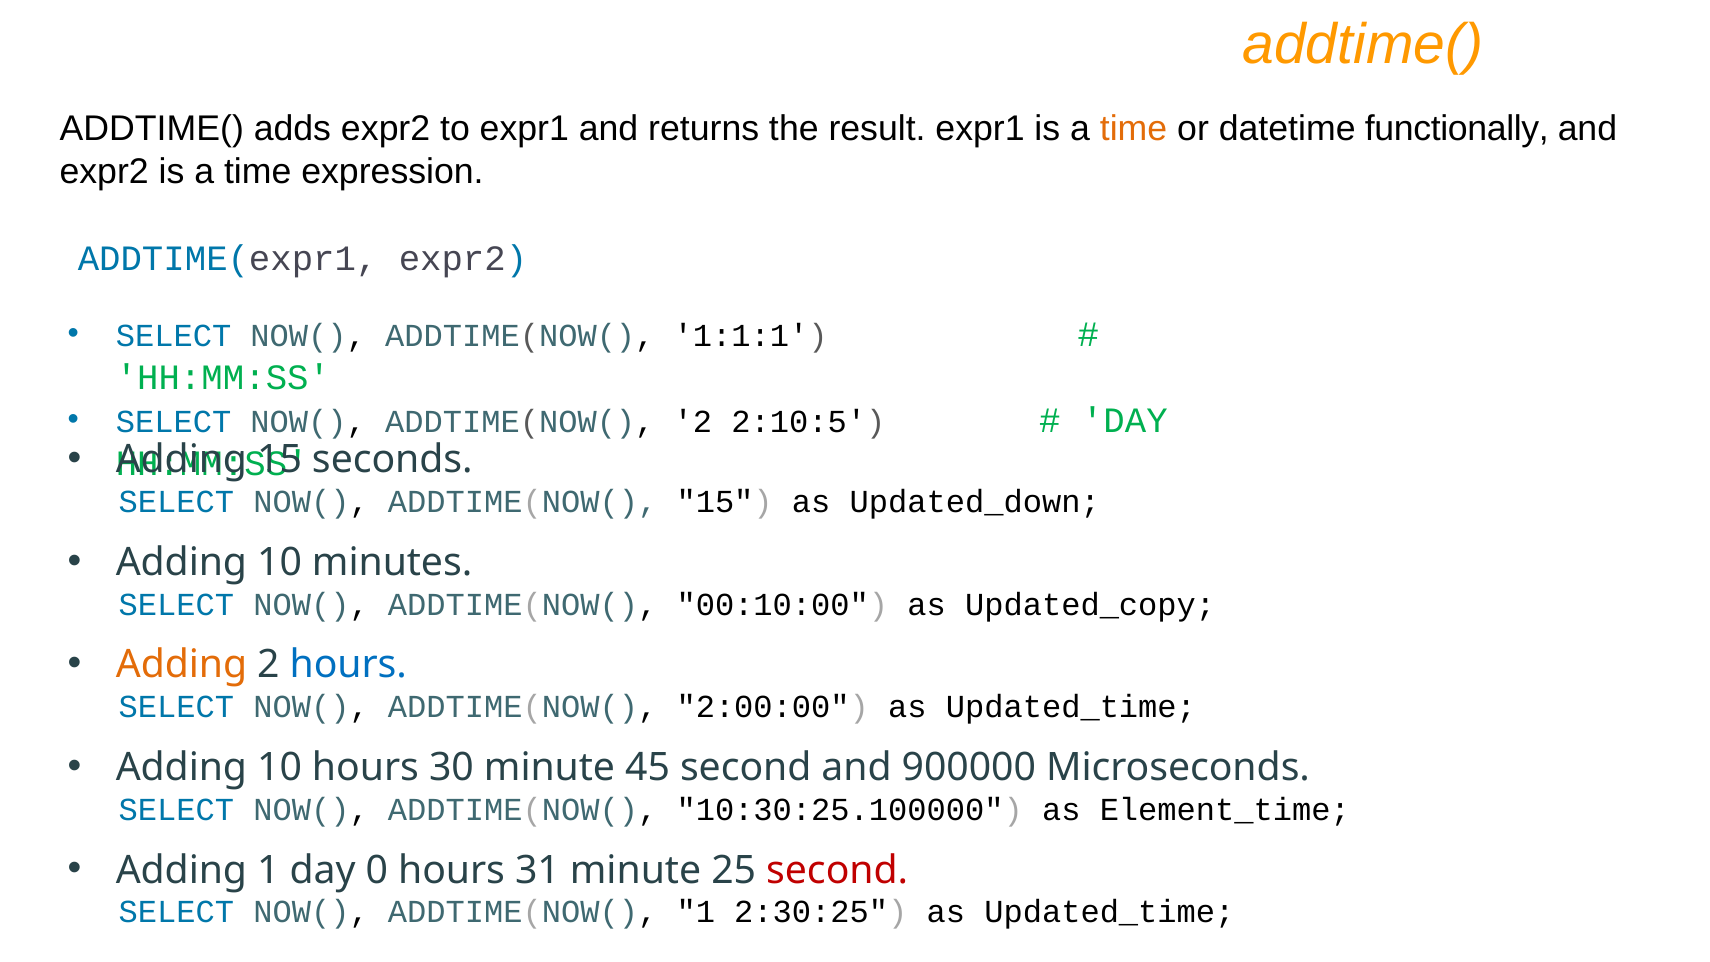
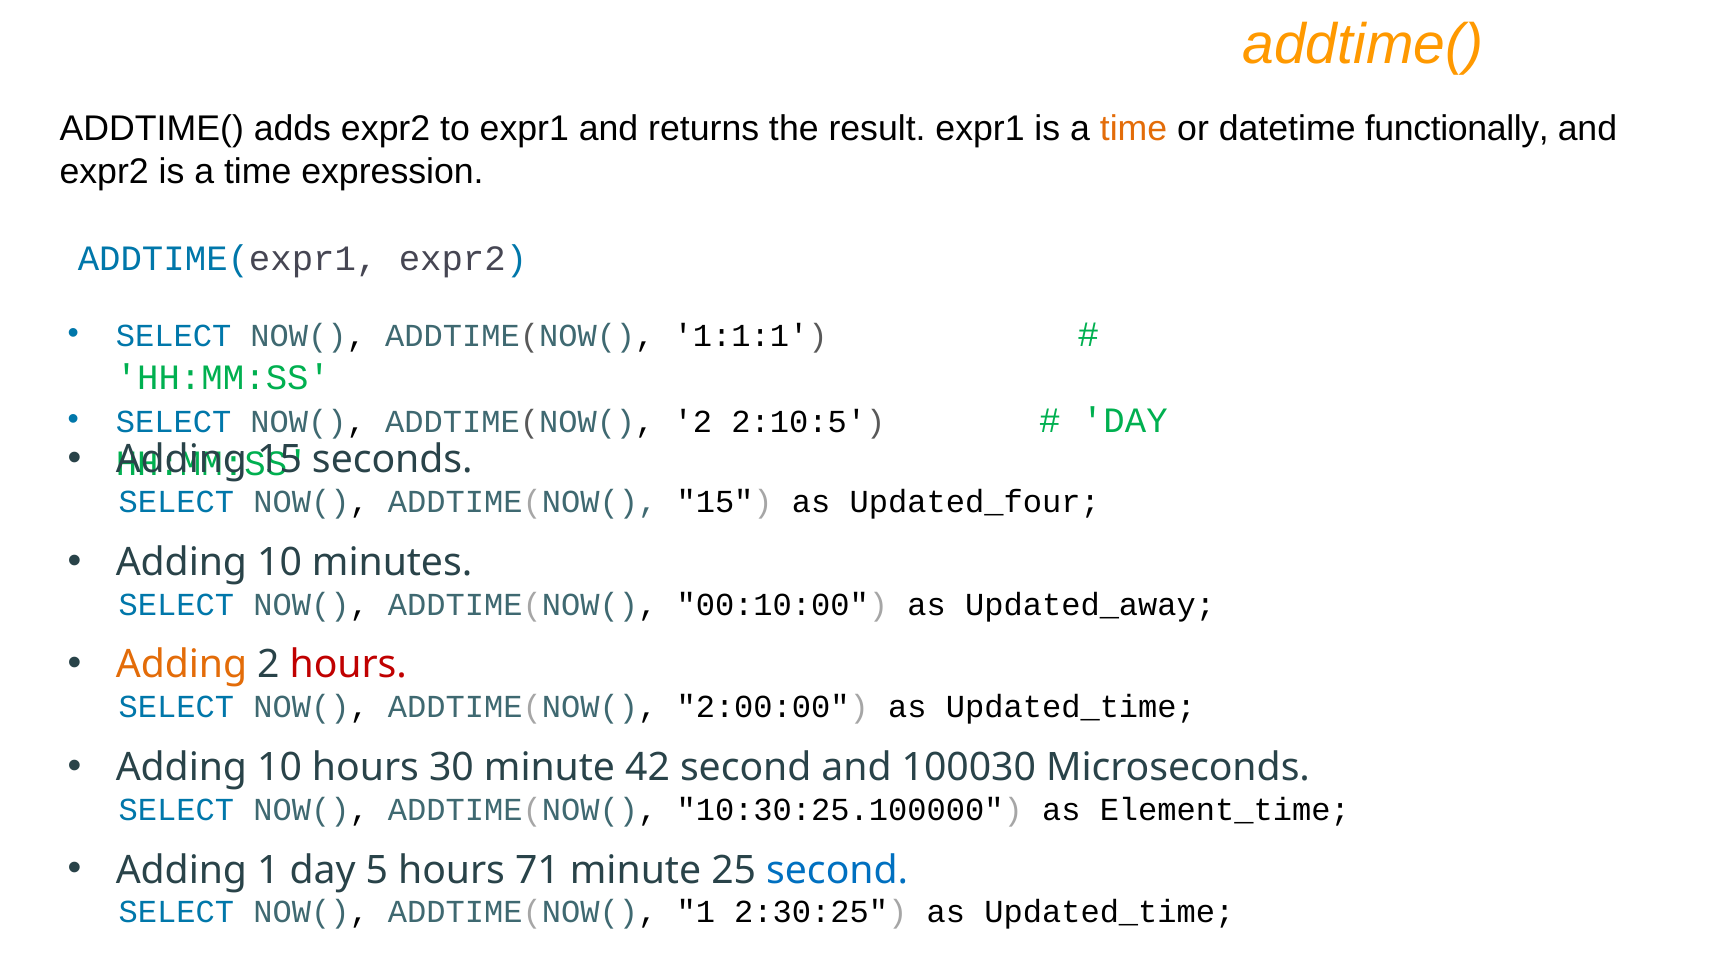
Updated_down: Updated_down -> Updated_four
Updated_copy: Updated_copy -> Updated_away
hours at (348, 665) colour: blue -> red
45: 45 -> 42
900000: 900000 -> 100030
0: 0 -> 5
31: 31 -> 71
second at (837, 870) colour: red -> blue
